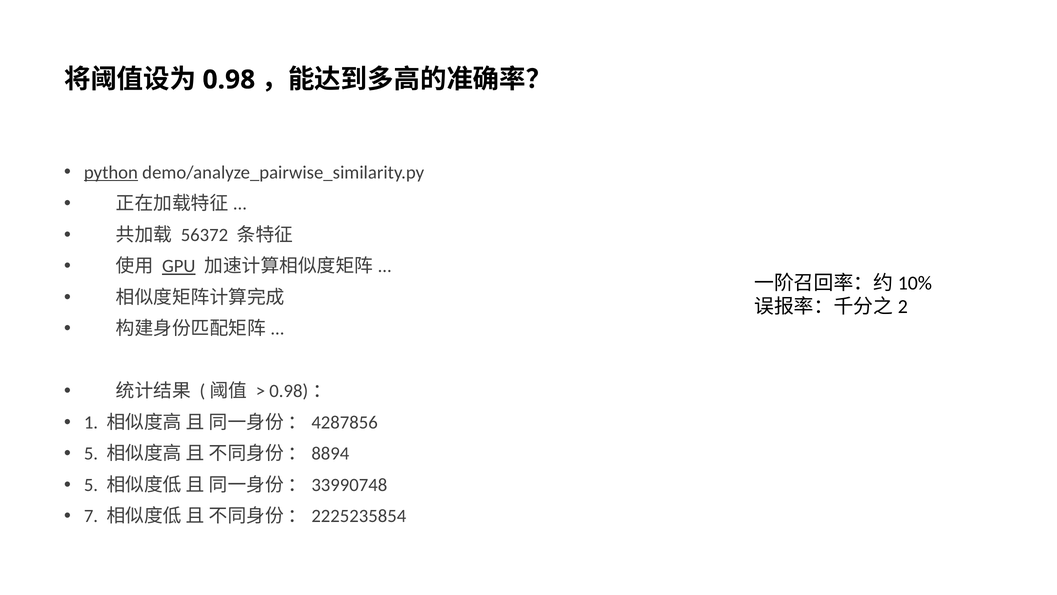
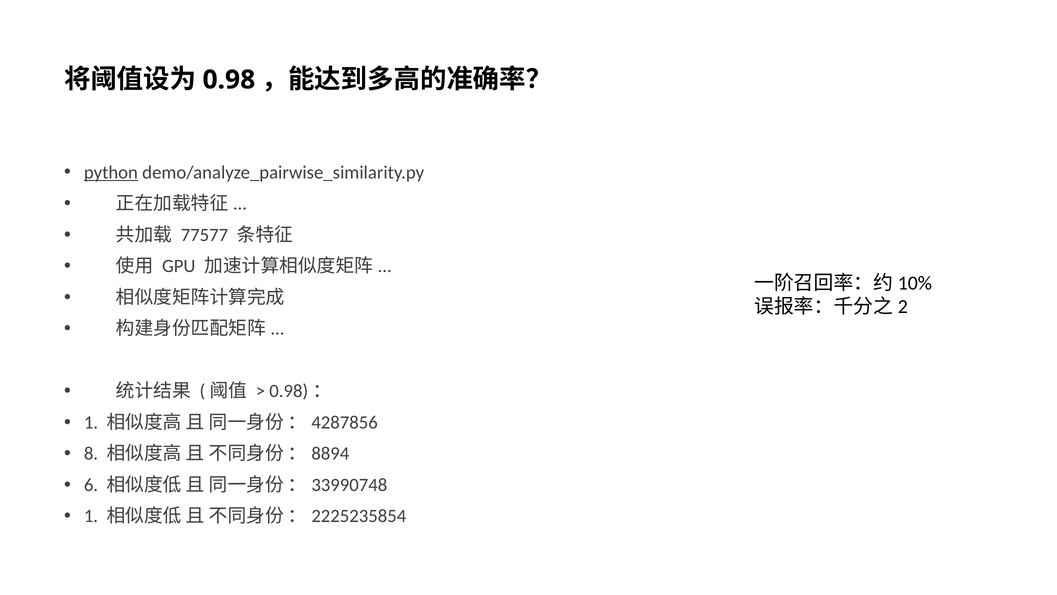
56372: 56372 -> 77577
GPU underline: present -> none
5 at (91, 453): 5 -> 8
5 at (91, 485): 5 -> 6
7 at (91, 516): 7 -> 1
